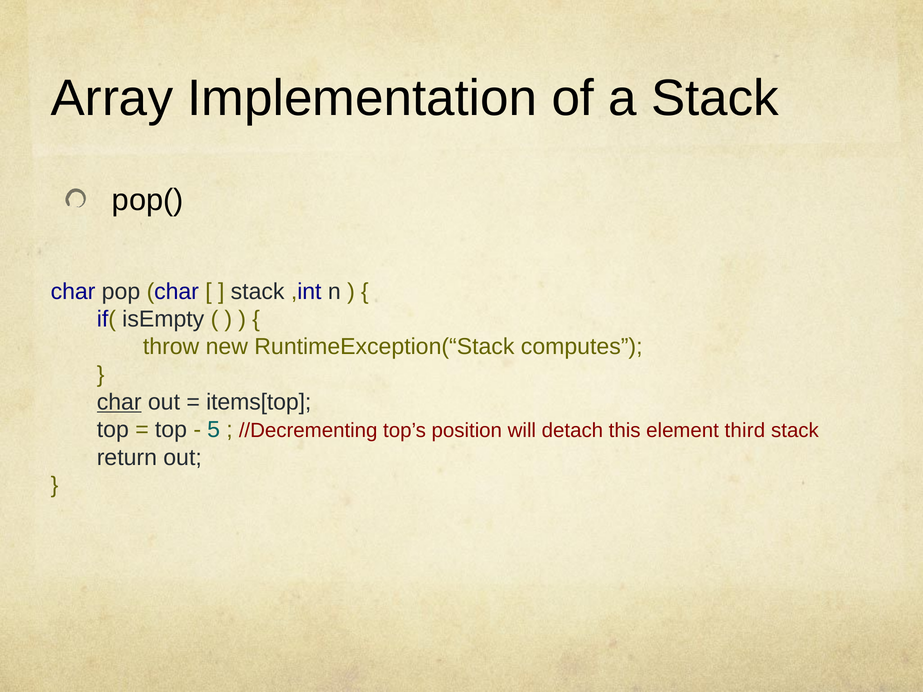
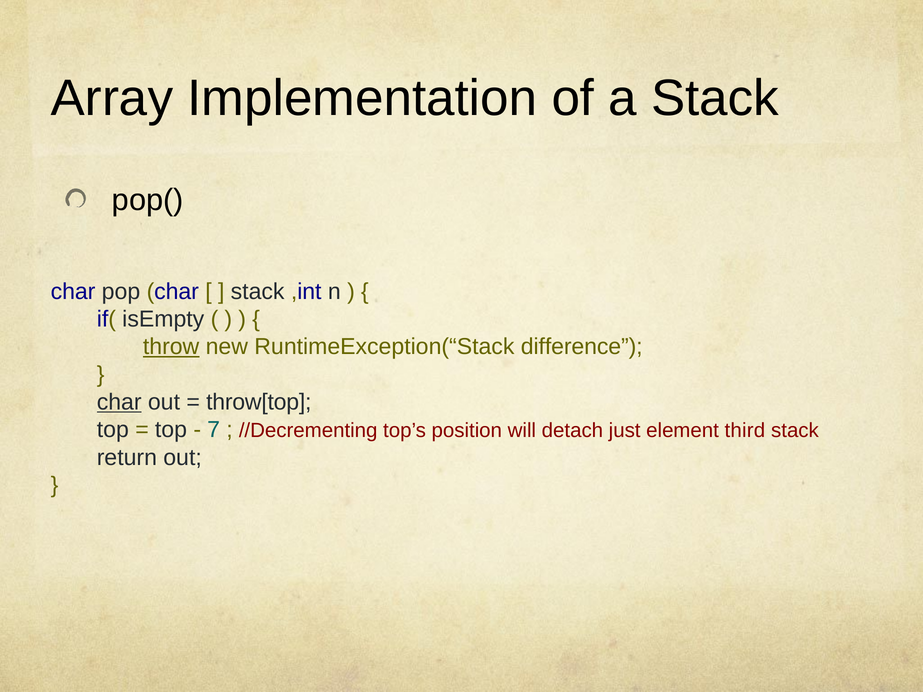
throw underline: none -> present
computes: computes -> difference
items[top: items[top -> throw[top
5: 5 -> 7
this: this -> just
